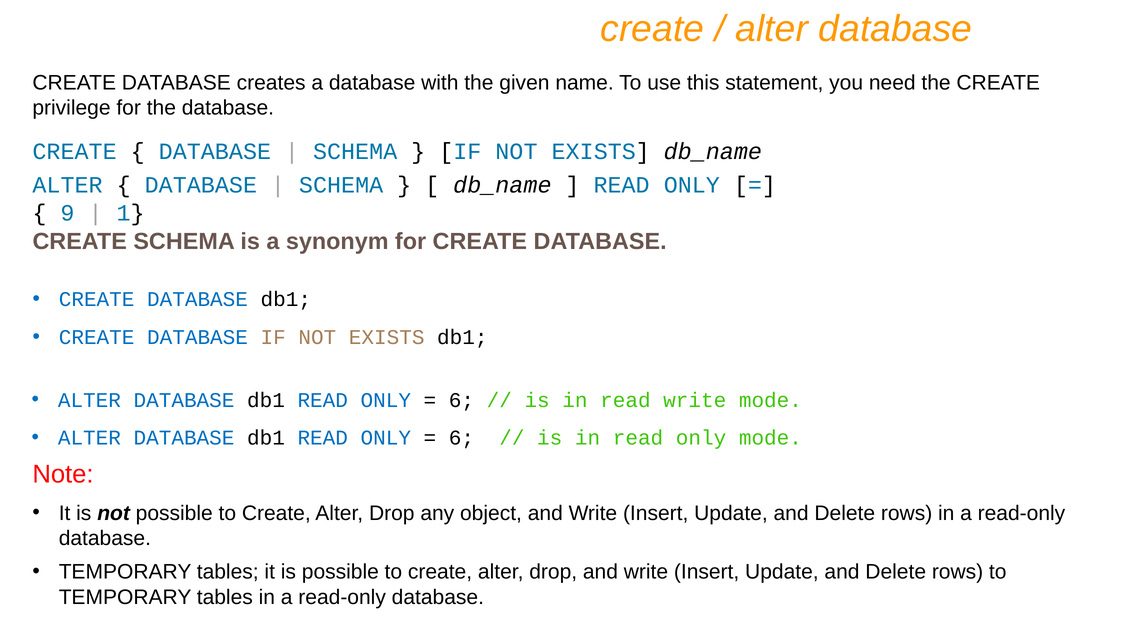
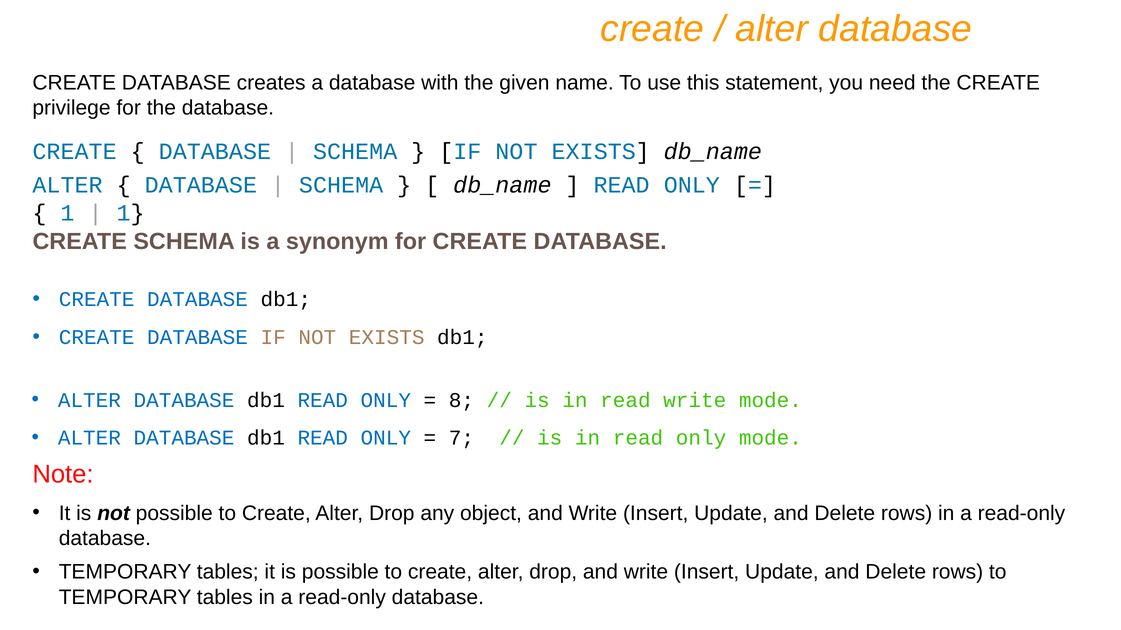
9 at (68, 213): 9 -> 1
6 at (461, 401): 6 -> 8
6 at (461, 438): 6 -> 7
